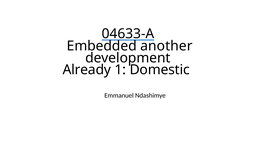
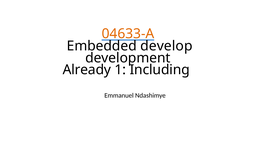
04633-A colour: black -> orange
another: another -> develop
Domestic: Domestic -> Including
